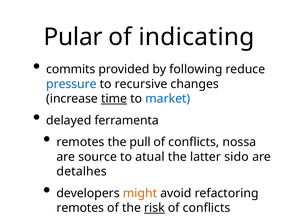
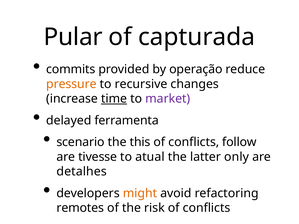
indicating: indicating -> capturada
following: following -> operação
pressure colour: blue -> orange
market colour: blue -> purple
remotes at (80, 142): remotes -> scenario
pull: pull -> this
nossa: nossa -> follow
source: source -> tivesse
sido: sido -> only
risk underline: present -> none
